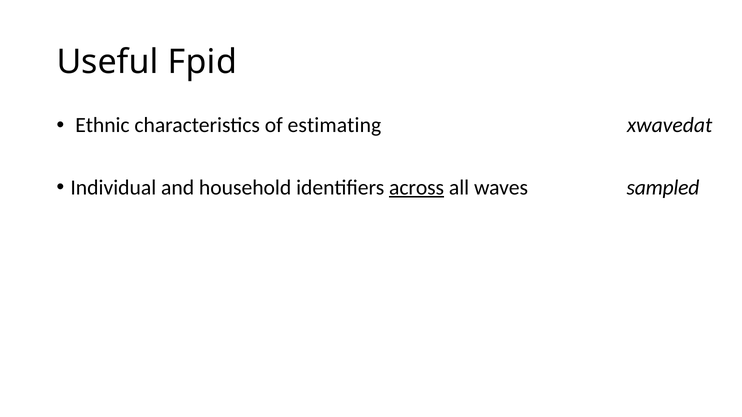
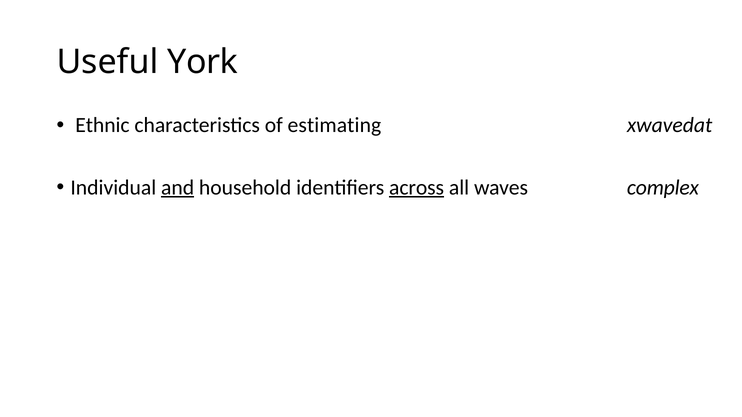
Fpid: Fpid -> York
and underline: none -> present
sampled: sampled -> complex
